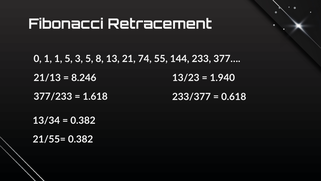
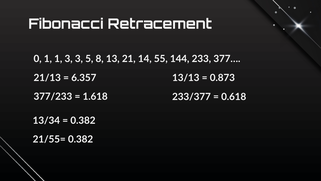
1 5: 5 -> 3
74: 74 -> 14
8.246: 8.246 -> 6.357
13/23: 13/23 -> 13/13
1.940: 1.940 -> 0.873
